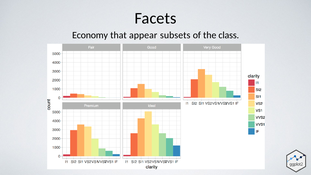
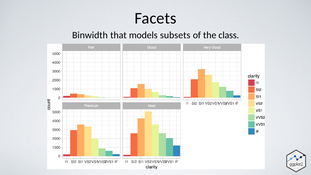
Economy: Economy -> Binwidth
appear: appear -> models
